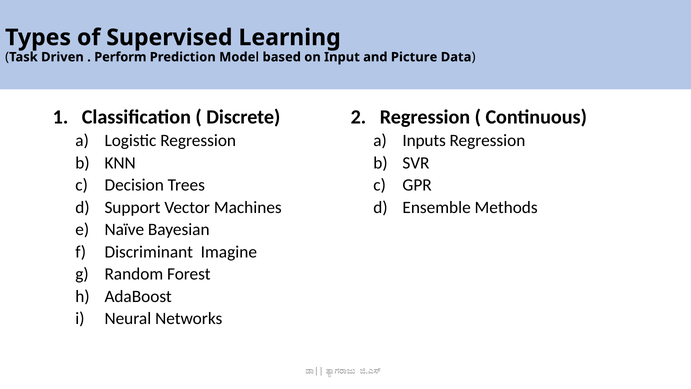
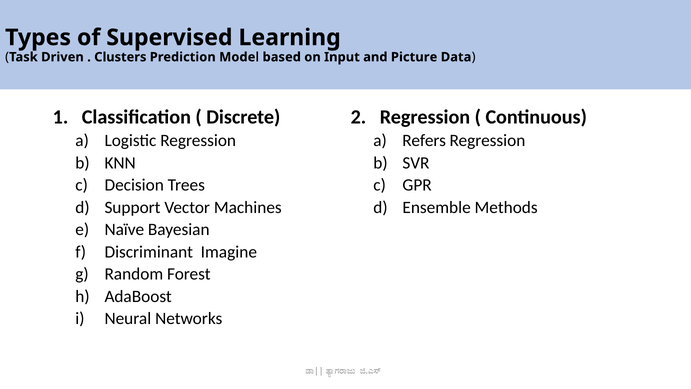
Perform: Perform -> Clusters
Inputs: Inputs -> Refers
